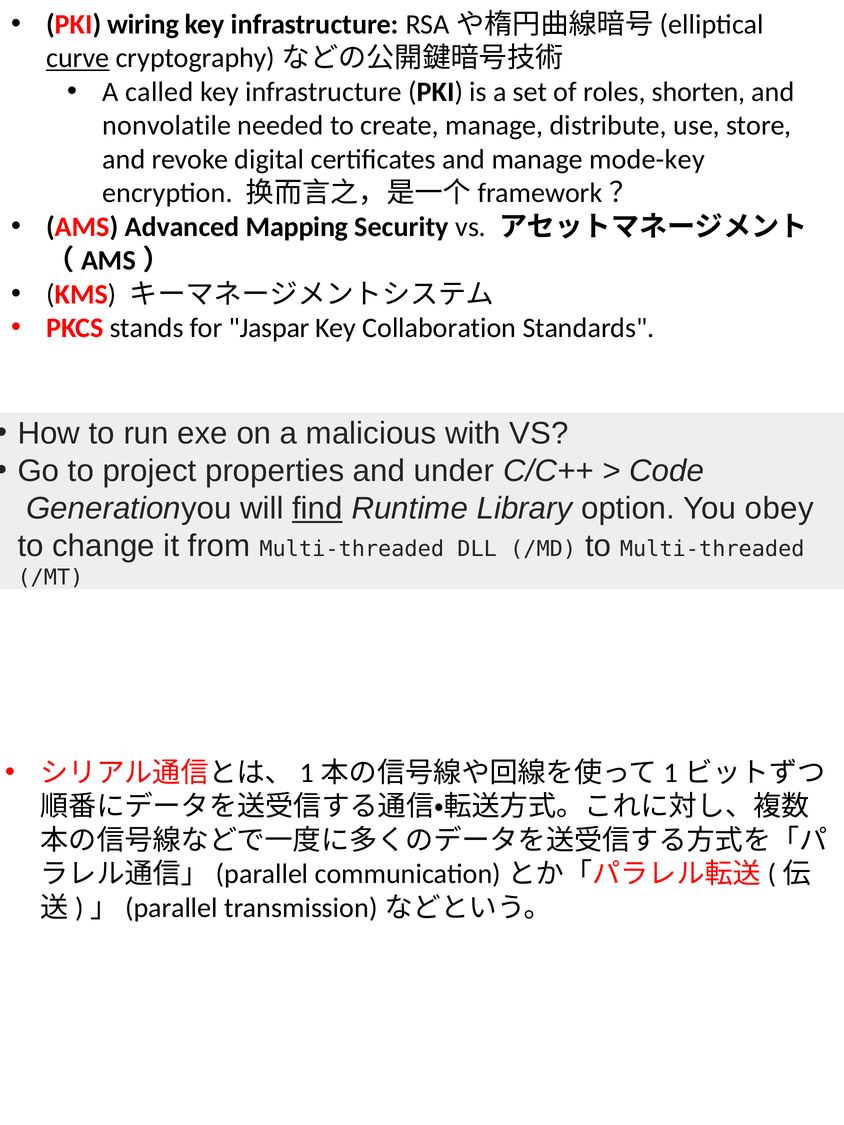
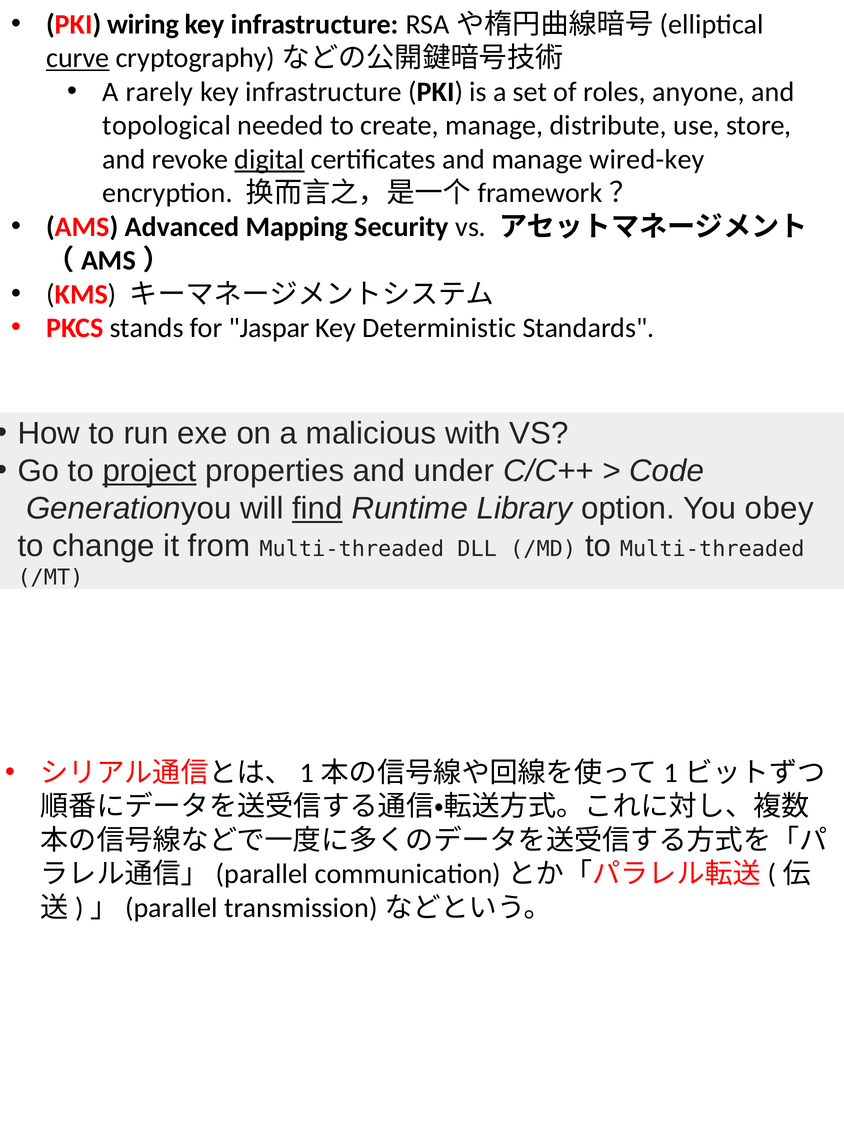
called: called -> rarely
shorten: shorten -> anyone
nonvolatile: nonvolatile -> topological
digital underline: none -> present
mode-key: mode-key -> wired-key
Collaboration: Collaboration -> Deterministic
project underline: none -> present
